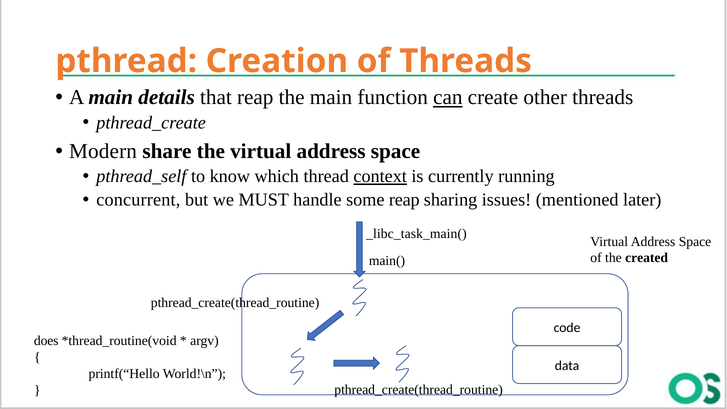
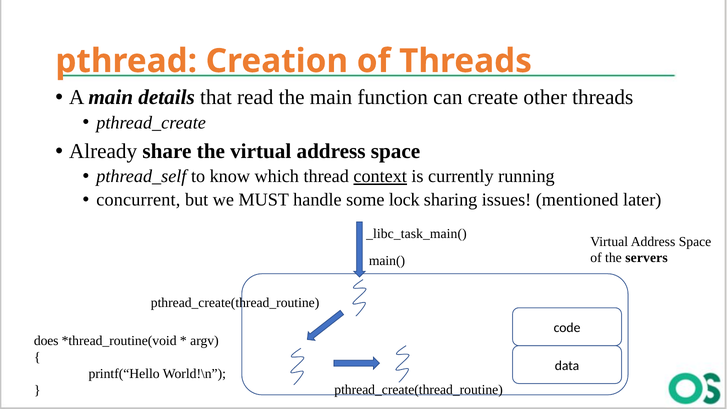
that reap: reap -> read
can underline: present -> none
Modern: Modern -> Already
some reap: reap -> lock
created: created -> servers
